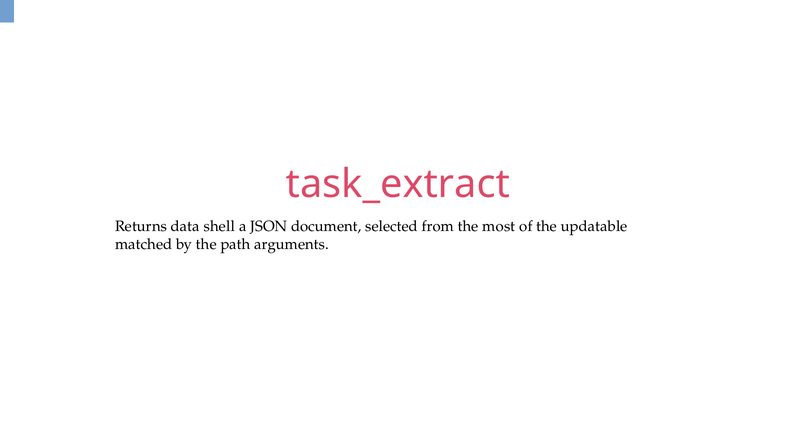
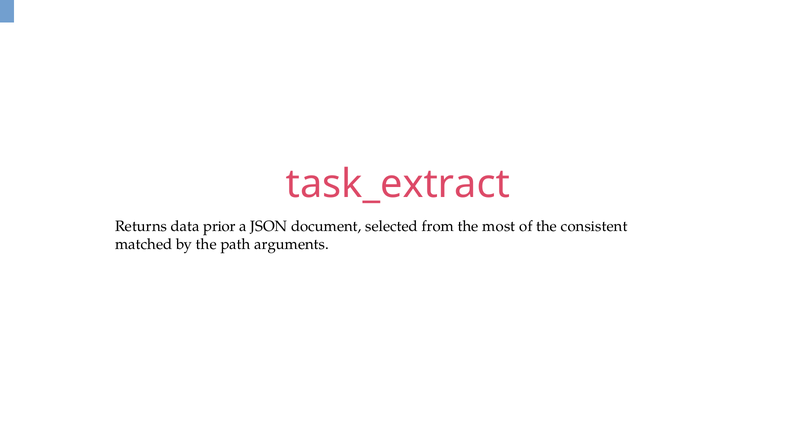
shell: shell -> prior
updatable: updatable -> consistent
